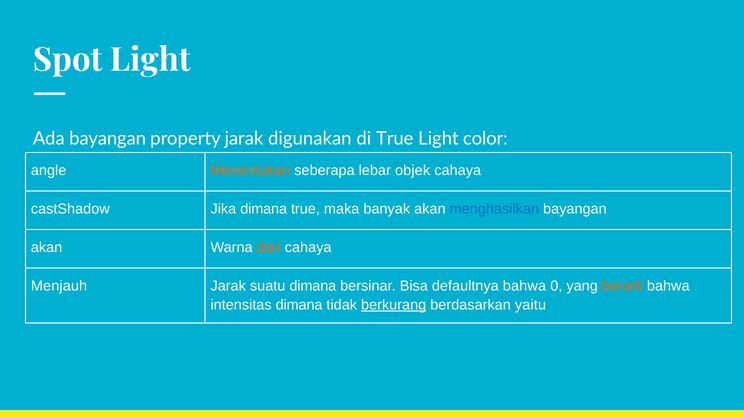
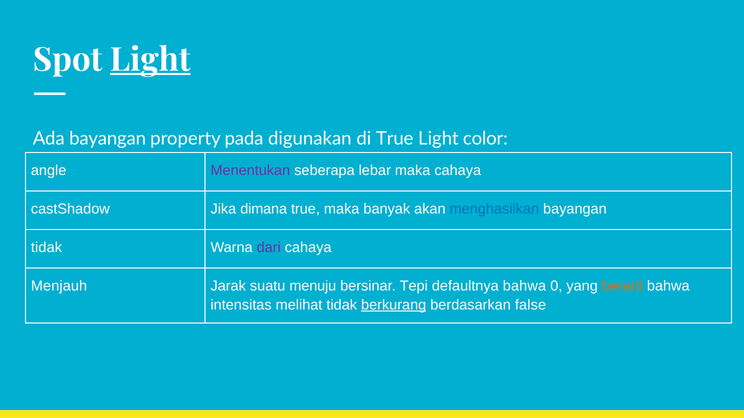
Light at (150, 60) underline: none -> present
property jarak: jarak -> pada
Menentukan colour: orange -> purple
lebar objek: objek -> maka
akan at (47, 248): akan -> tidak
dari colour: orange -> purple
suatu dimana: dimana -> menuju
Bisa: Bisa -> Tepi
intensitas dimana: dimana -> melihat
yaitu: yaitu -> false
